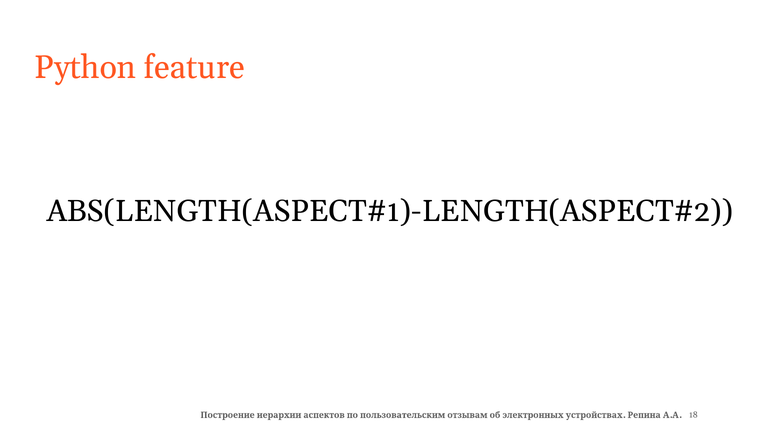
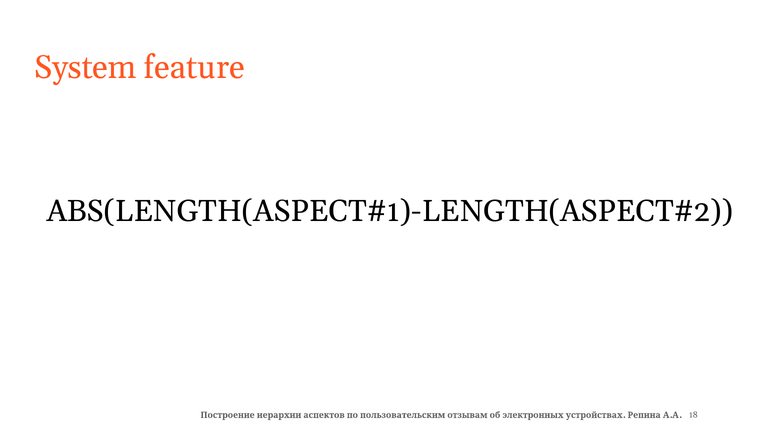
Python: Python -> System
